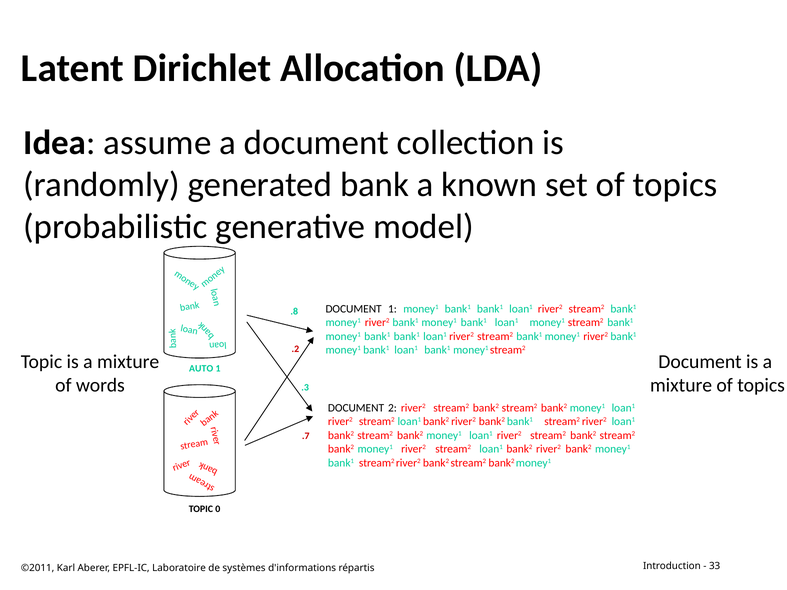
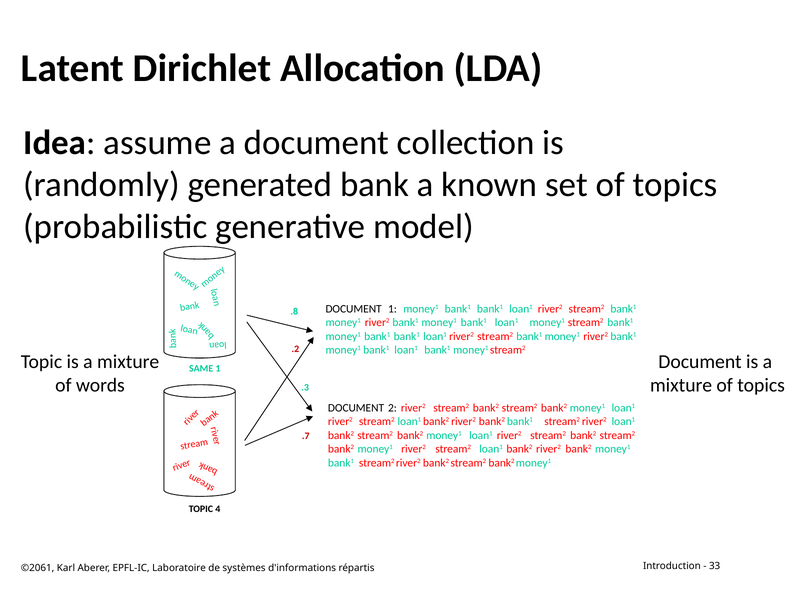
AUTO: AUTO -> SAME
0: 0 -> 4
©2011: ©2011 -> ©2061
